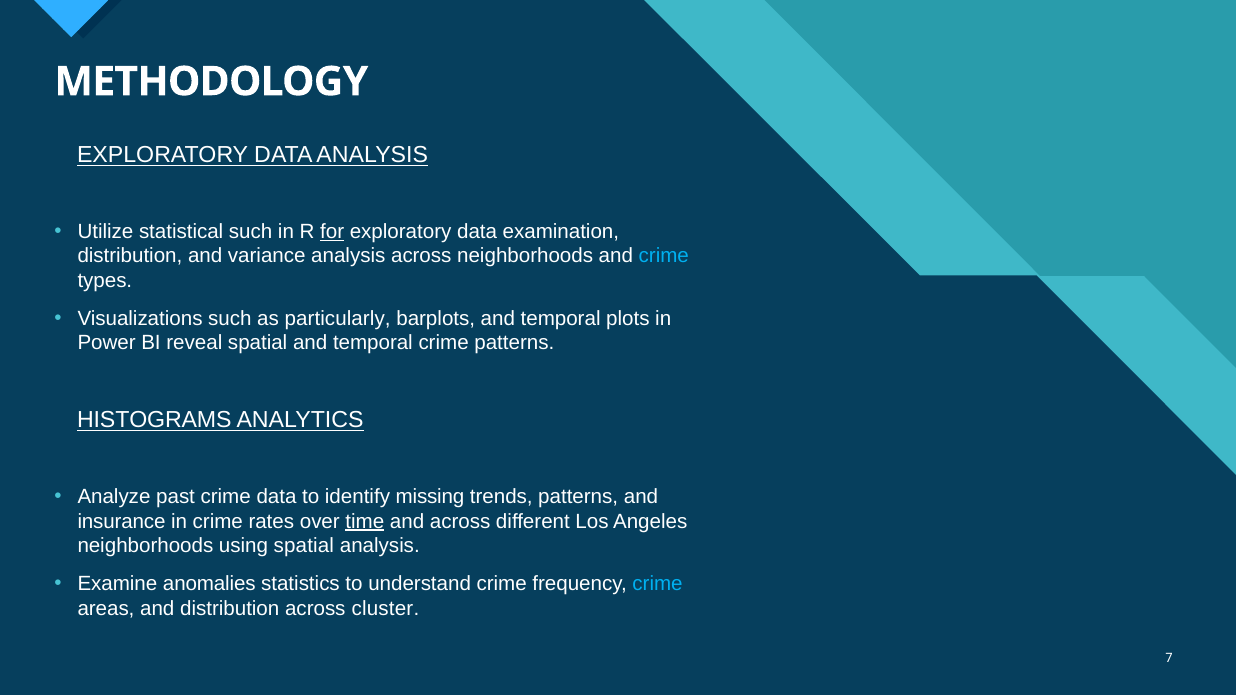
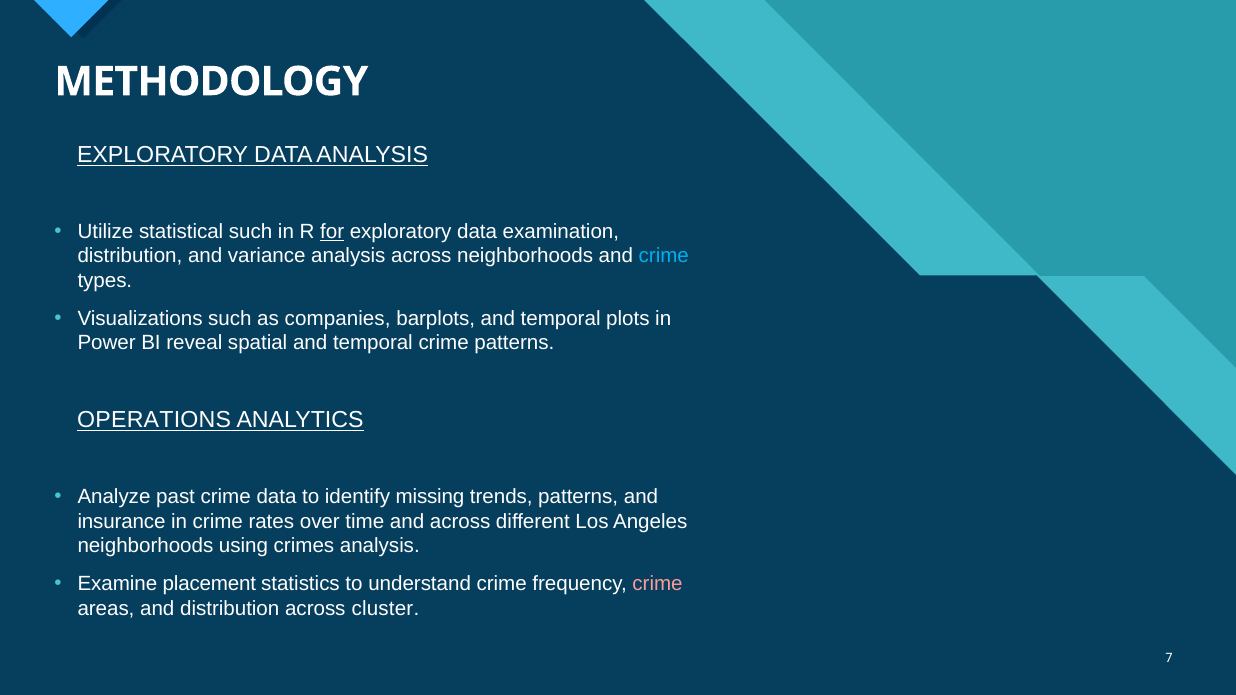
particularly: particularly -> companies
HISTOGRAMS: HISTOGRAMS -> OPERATIONS
time underline: present -> none
using spatial: spatial -> crimes
anomalies: anomalies -> placement
crime at (658, 584) colour: light blue -> pink
